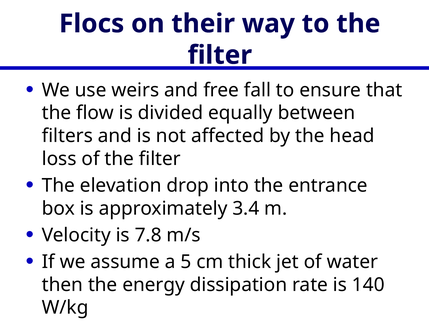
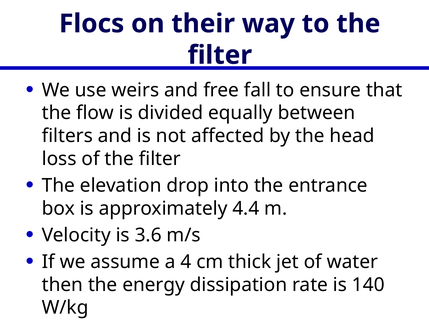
3.4: 3.4 -> 4.4
7.8: 7.8 -> 3.6
5: 5 -> 4
